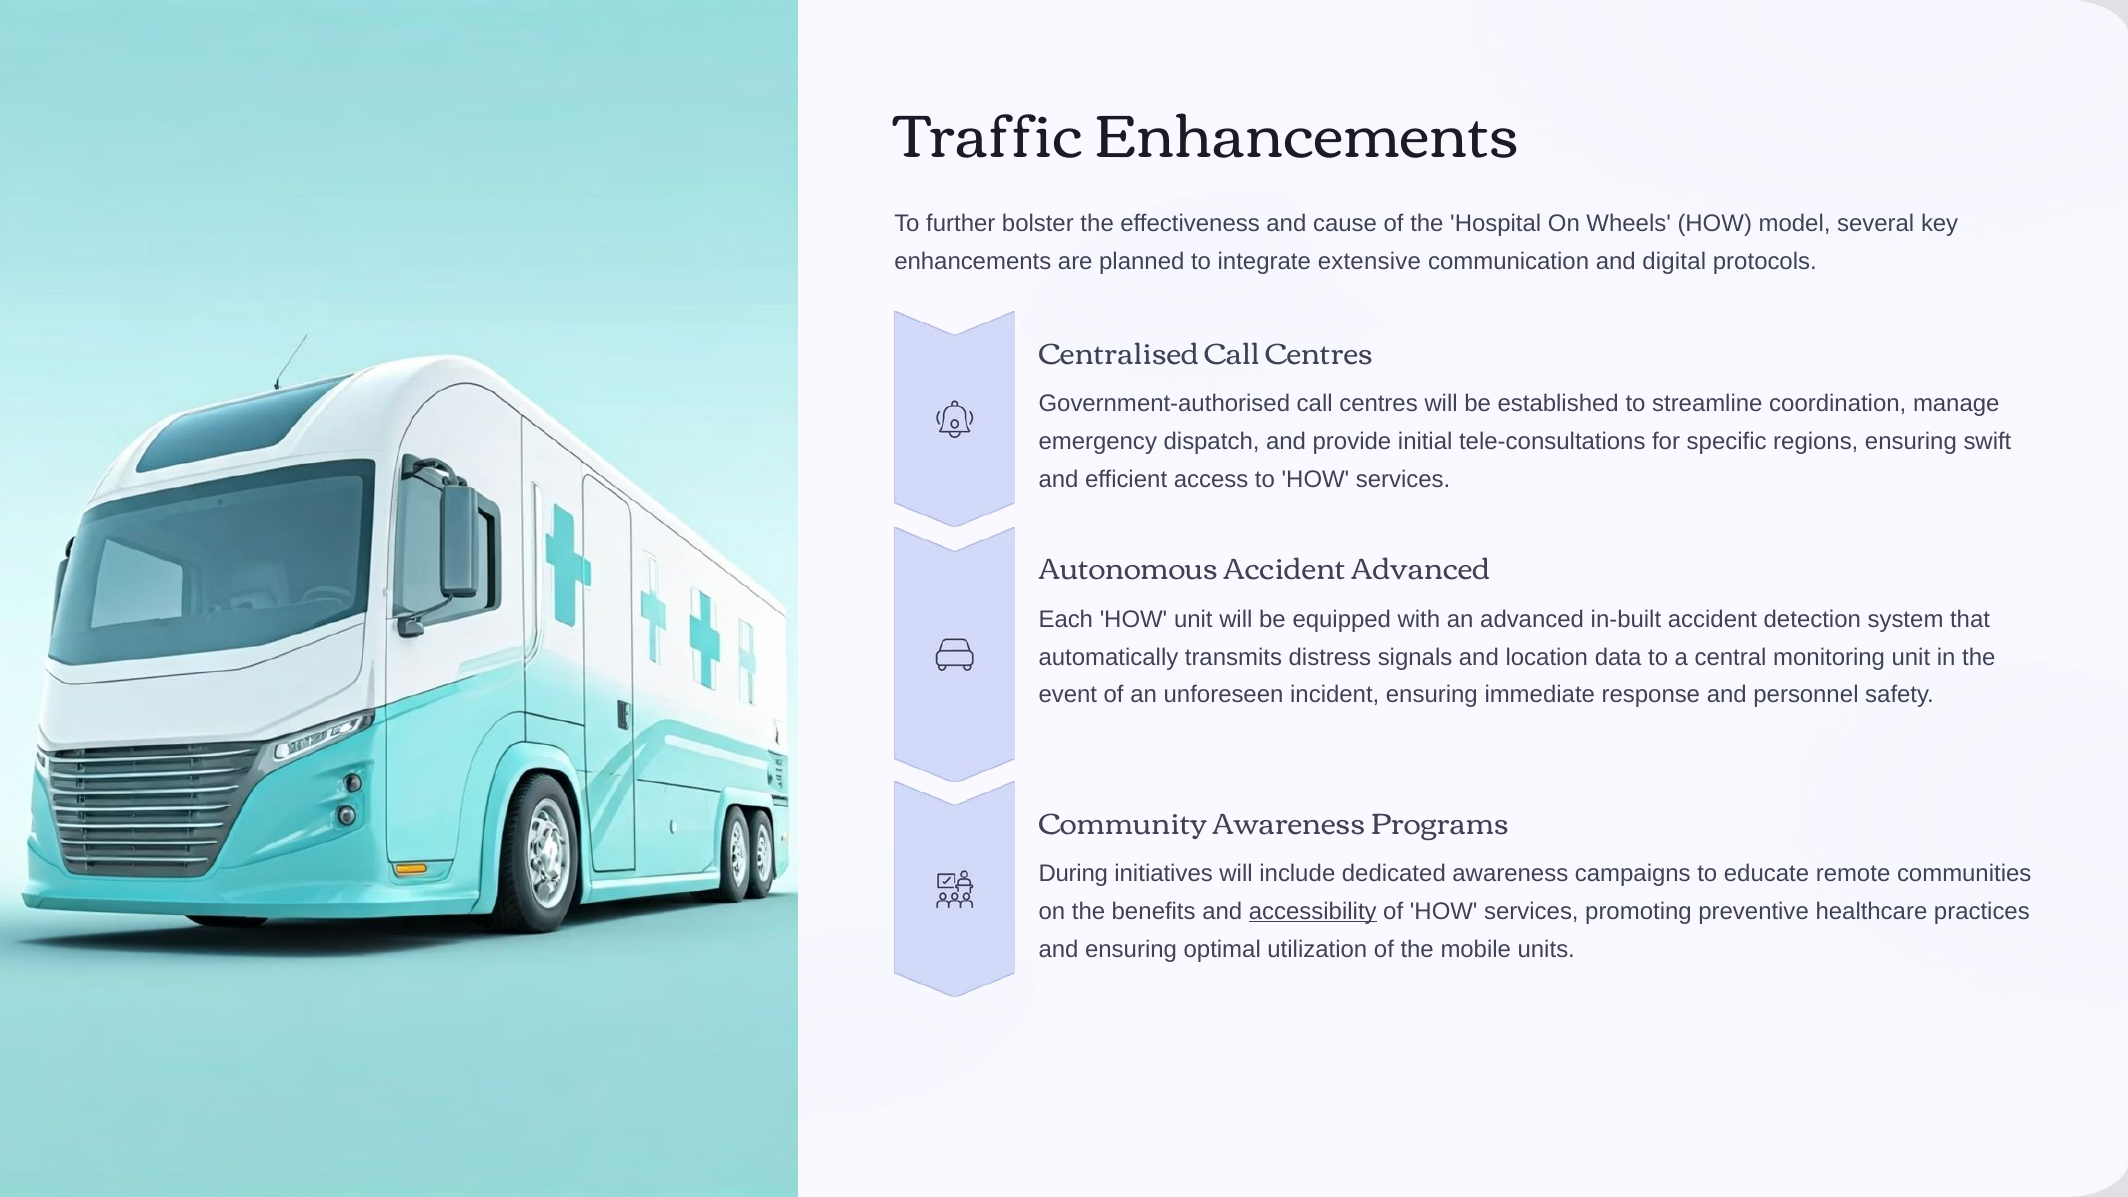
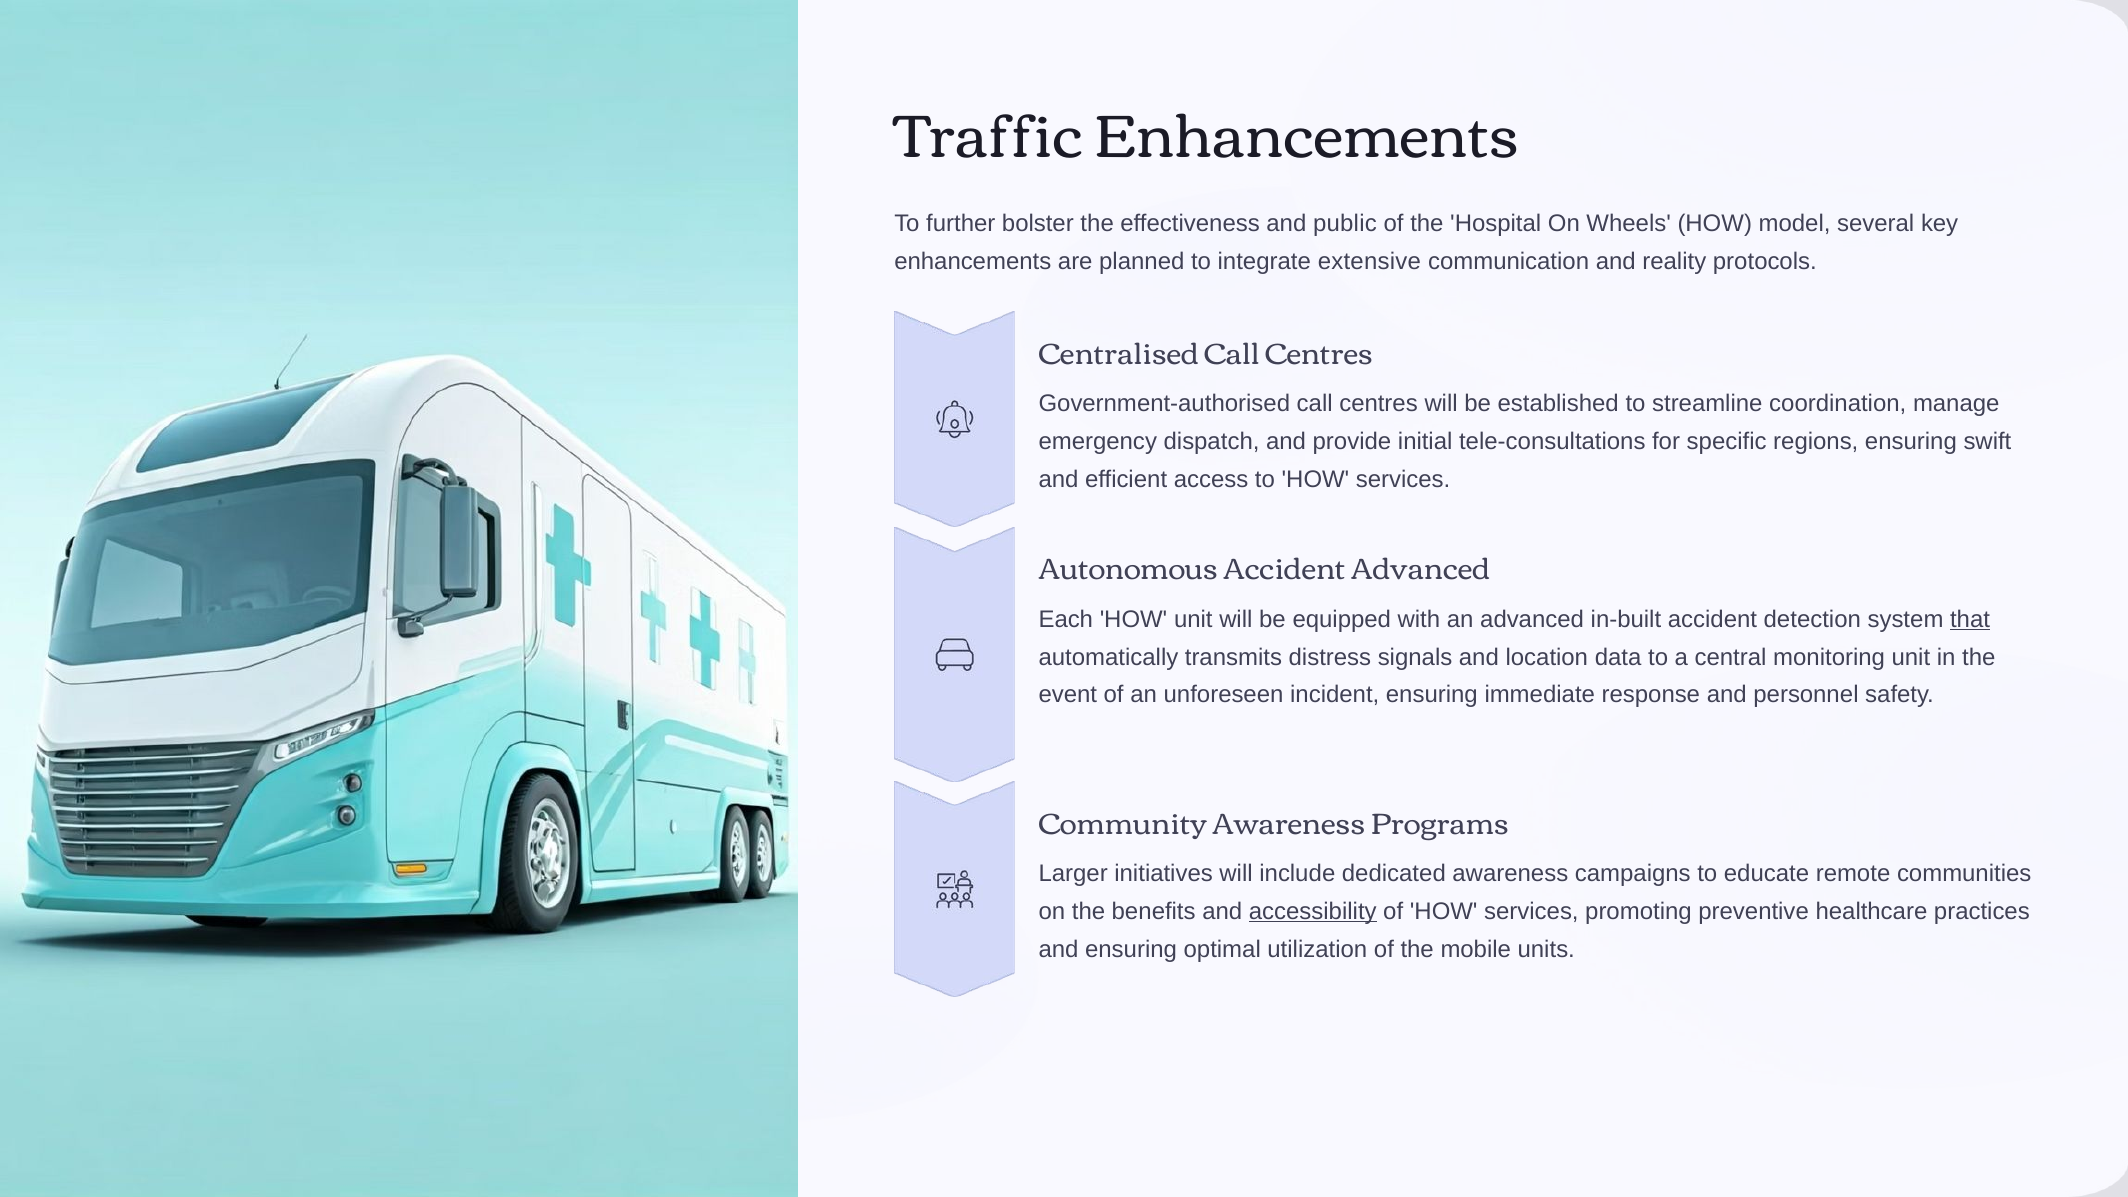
cause: cause -> public
digital: digital -> reality
that underline: none -> present
During: During -> Larger
